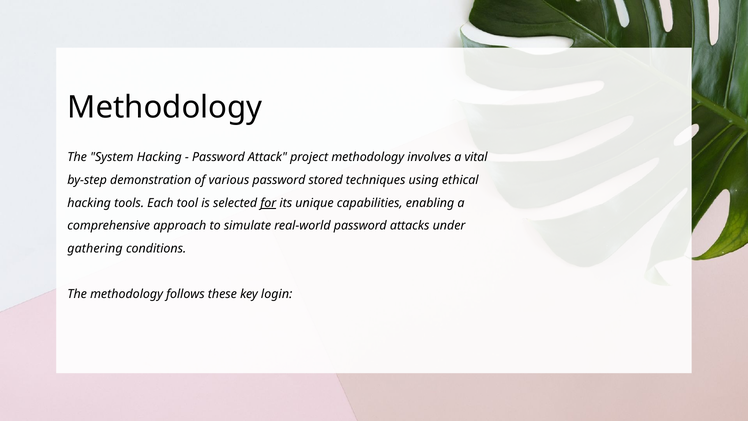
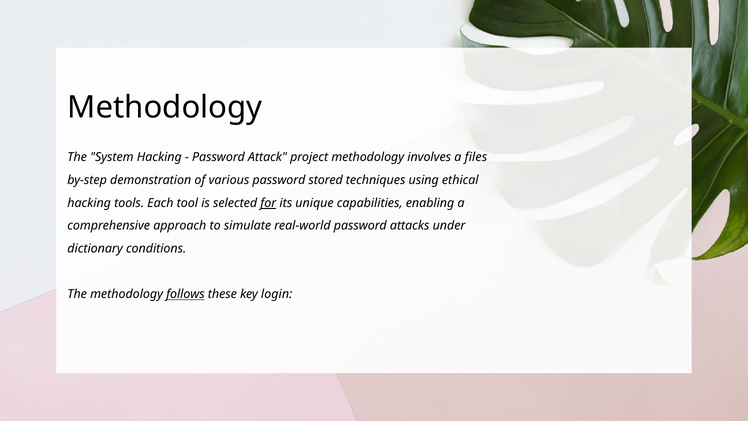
vital: vital -> files
gathering: gathering -> dictionary
follows underline: none -> present
